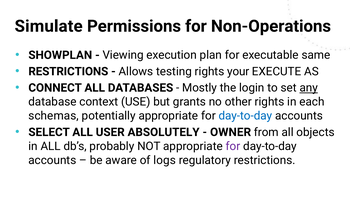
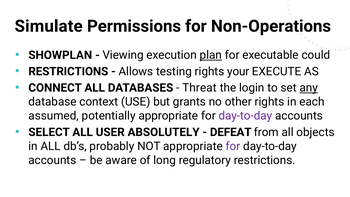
plan underline: none -> present
same: same -> could
Mostly: Mostly -> Threat
schemas: schemas -> assumed
day-to-day at (245, 116) colour: blue -> purple
OWNER: OWNER -> DEFEAT
logs: logs -> long
